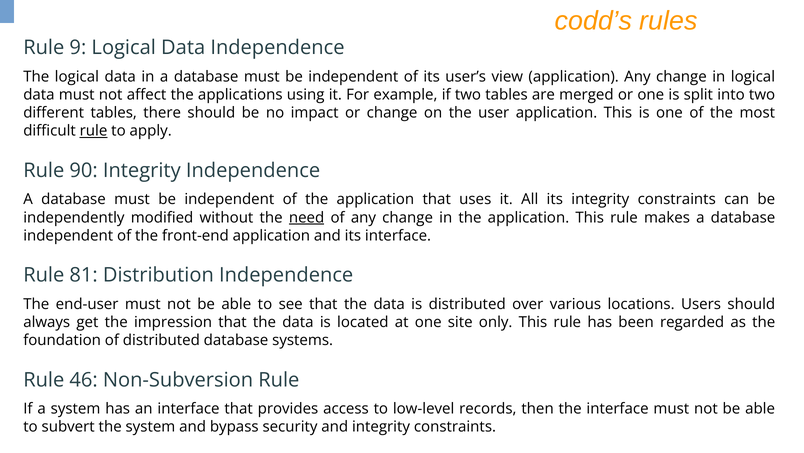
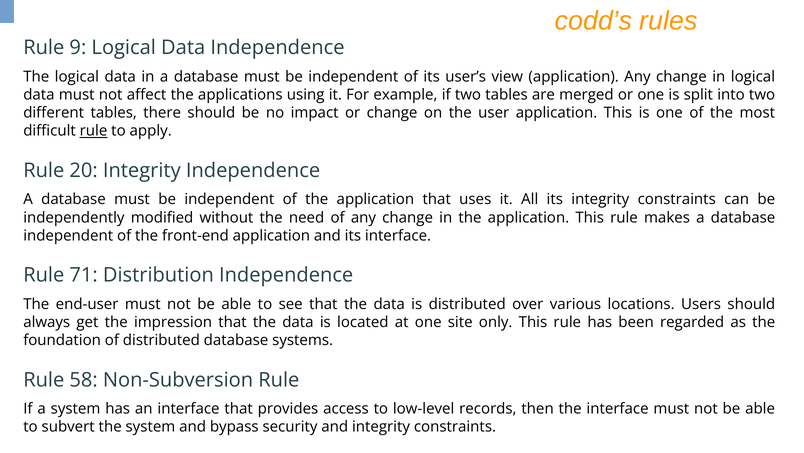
90: 90 -> 20
need underline: present -> none
81: 81 -> 71
46: 46 -> 58
